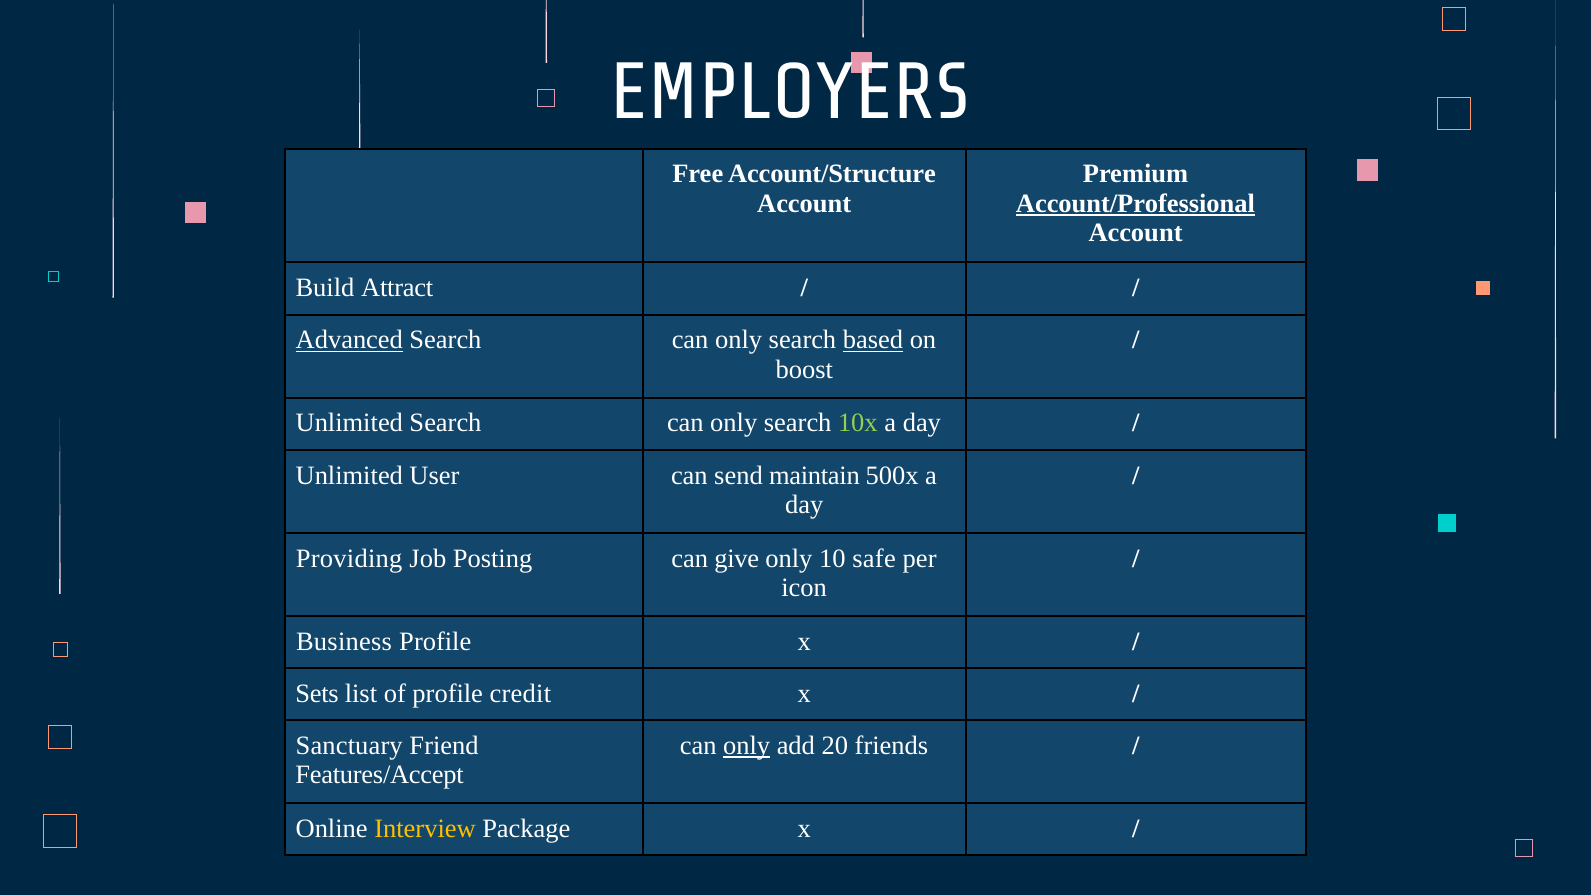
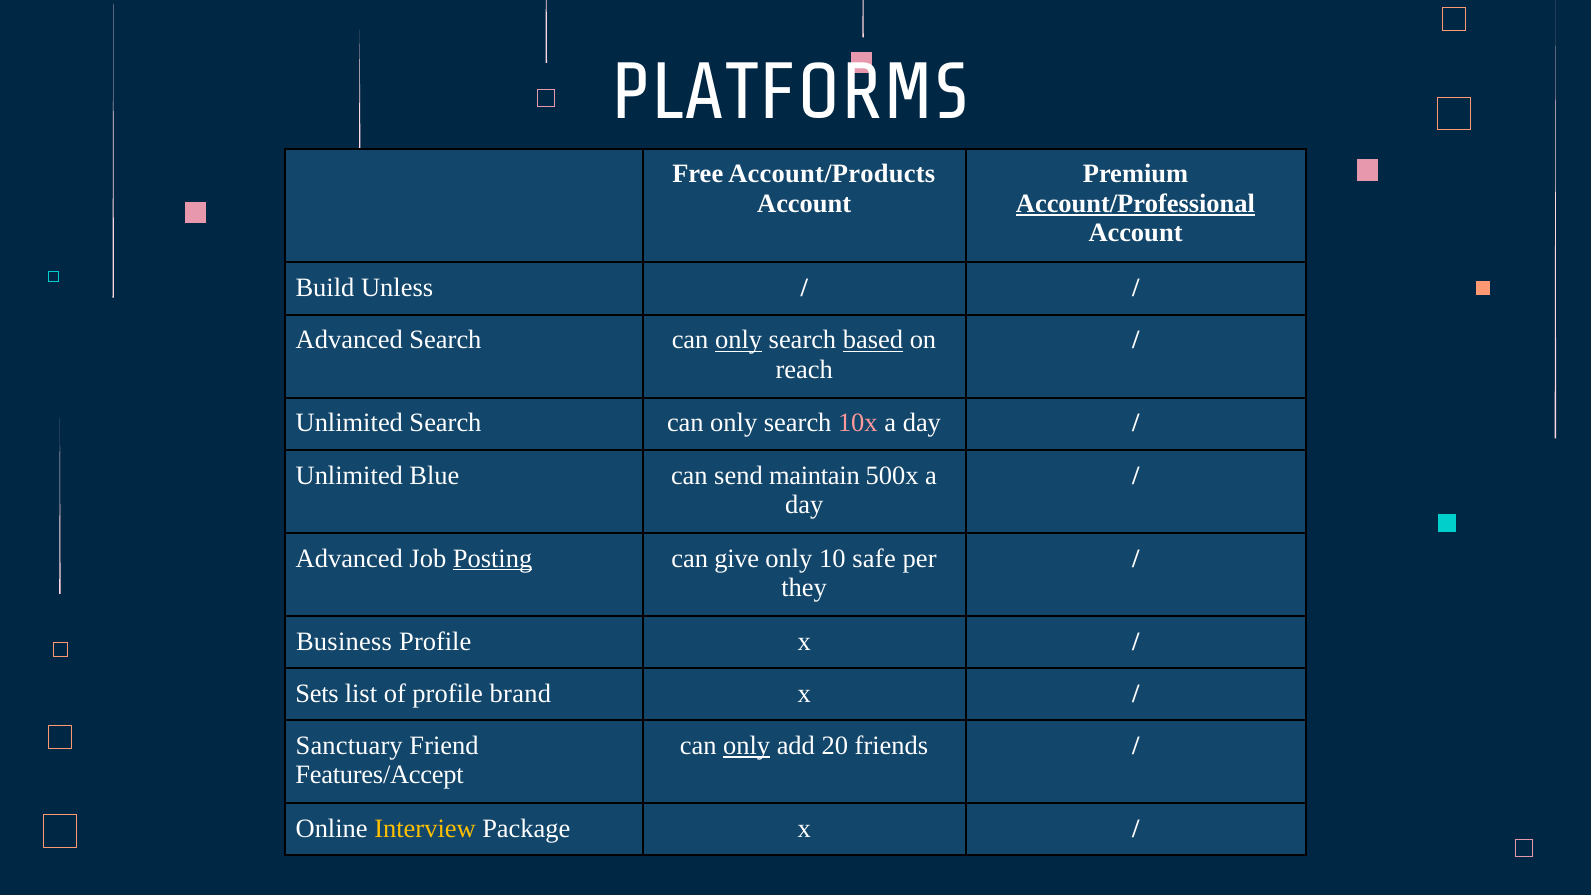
EMPLOYERS: EMPLOYERS -> PLATFORMS
Account/Structure: Account/Structure -> Account/Products
Attract: Attract -> Unless
Advanced at (349, 340) underline: present -> none
only at (739, 340) underline: none -> present
boost: boost -> reach
10x colour: light green -> pink
User: User -> Blue
Providing at (349, 558): Providing -> Advanced
Posting underline: none -> present
icon: icon -> they
credit: credit -> brand
